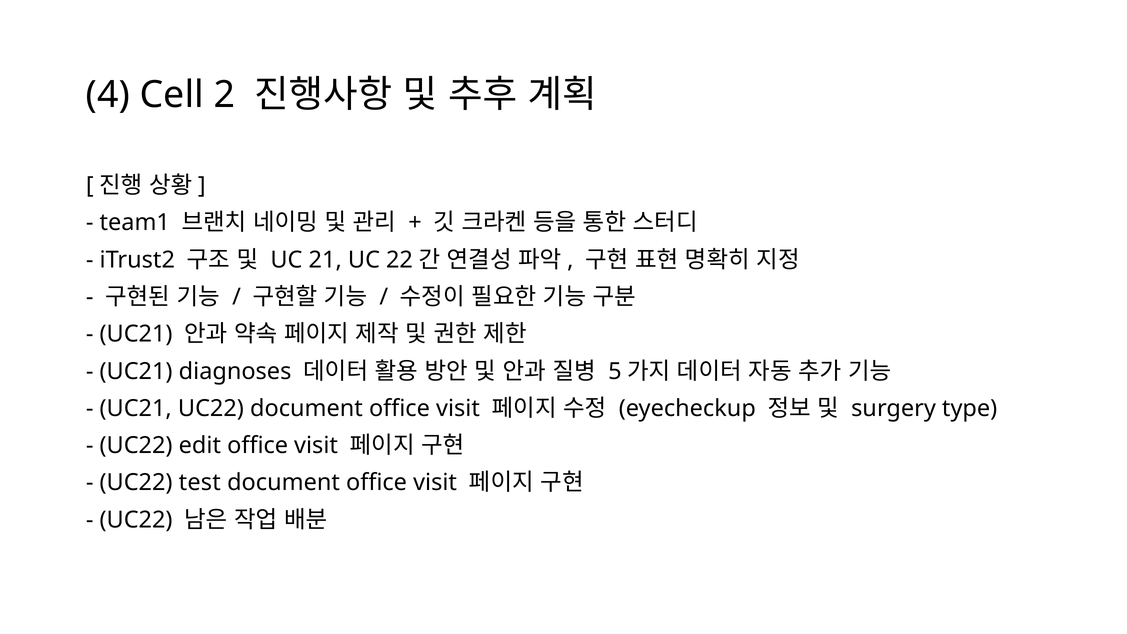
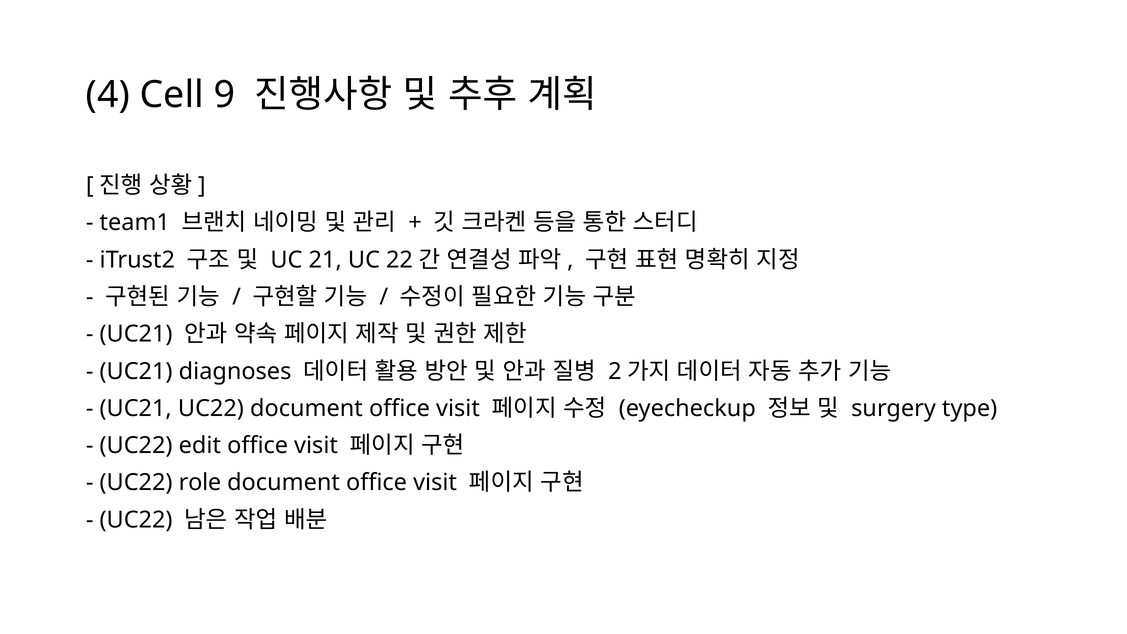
2: 2 -> 9
5: 5 -> 2
test: test -> role
